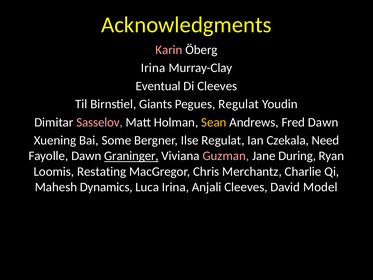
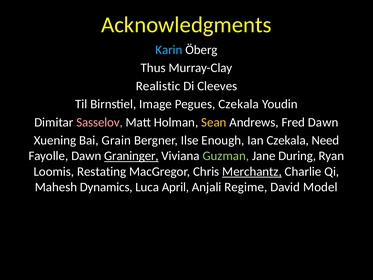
Karin colour: pink -> light blue
Irina at (153, 68): Irina -> Thus
Eventual: Eventual -> Realistic
Giants: Giants -> Image
Pegues Regulat: Regulat -> Czekala
Some: Some -> Grain
Ilse Regulat: Regulat -> Enough
Guzman colour: pink -> light green
Merchantz underline: none -> present
Luca Irina: Irina -> April
Anjali Cleeves: Cleeves -> Regime
